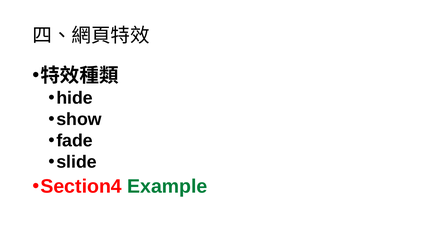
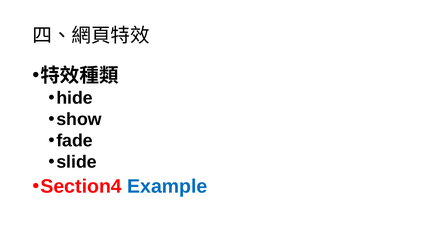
Example colour: green -> blue
